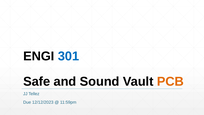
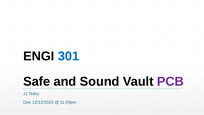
PCB colour: orange -> purple
